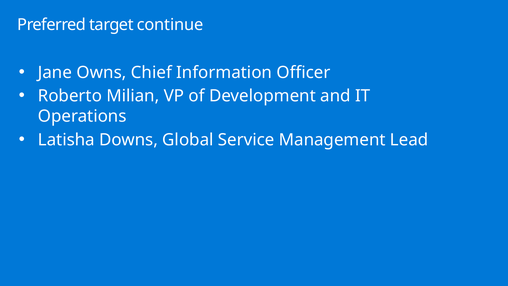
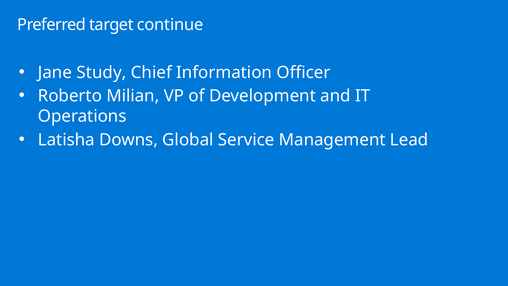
Owns: Owns -> Study
